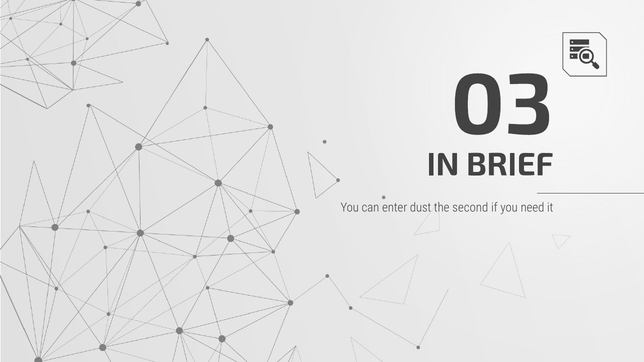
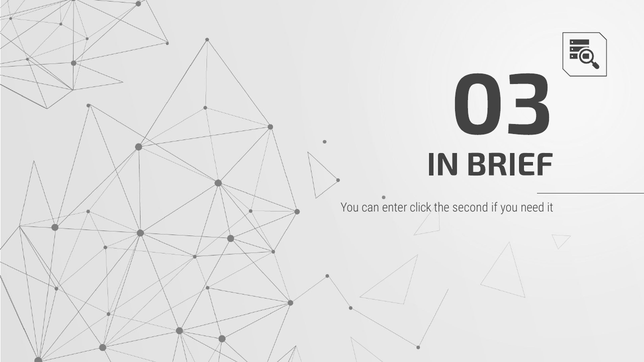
dust: dust -> click
